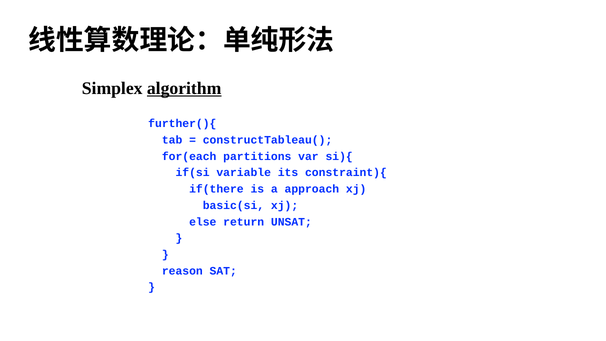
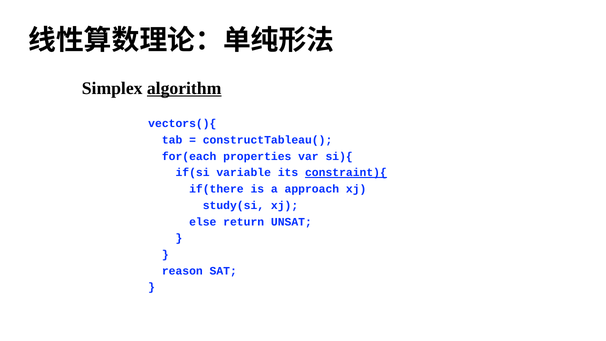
further(){: further(){ -> vectors(){
partitions: partitions -> properties
constraint){ underline: none -> present
basic(si: basic(si -> study(si
